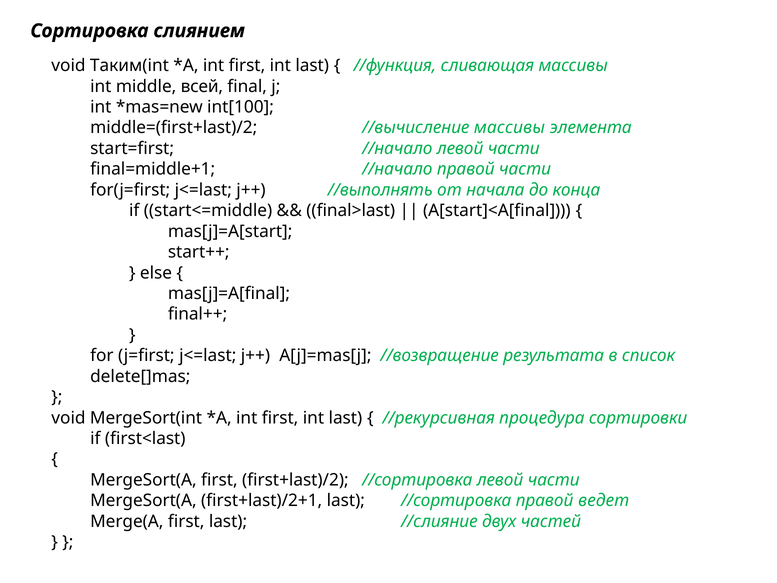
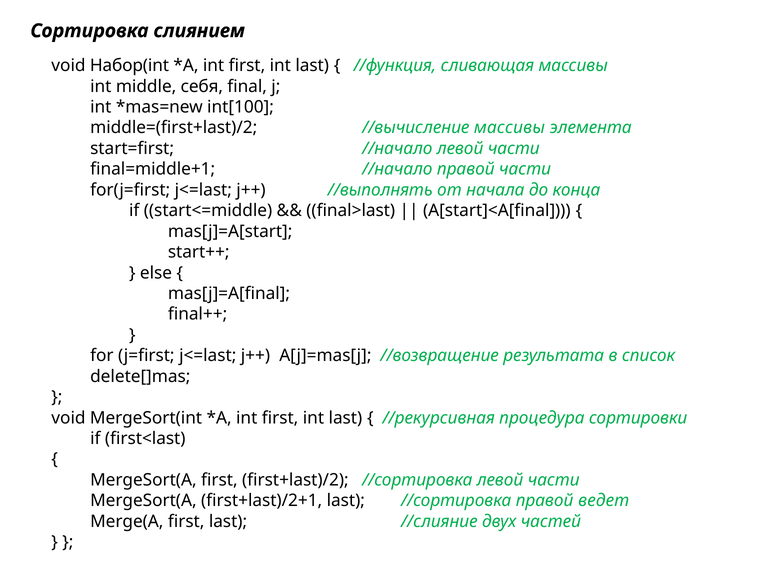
Таким(int: Таким(int -> Набор(int
всей: всей -> себя
